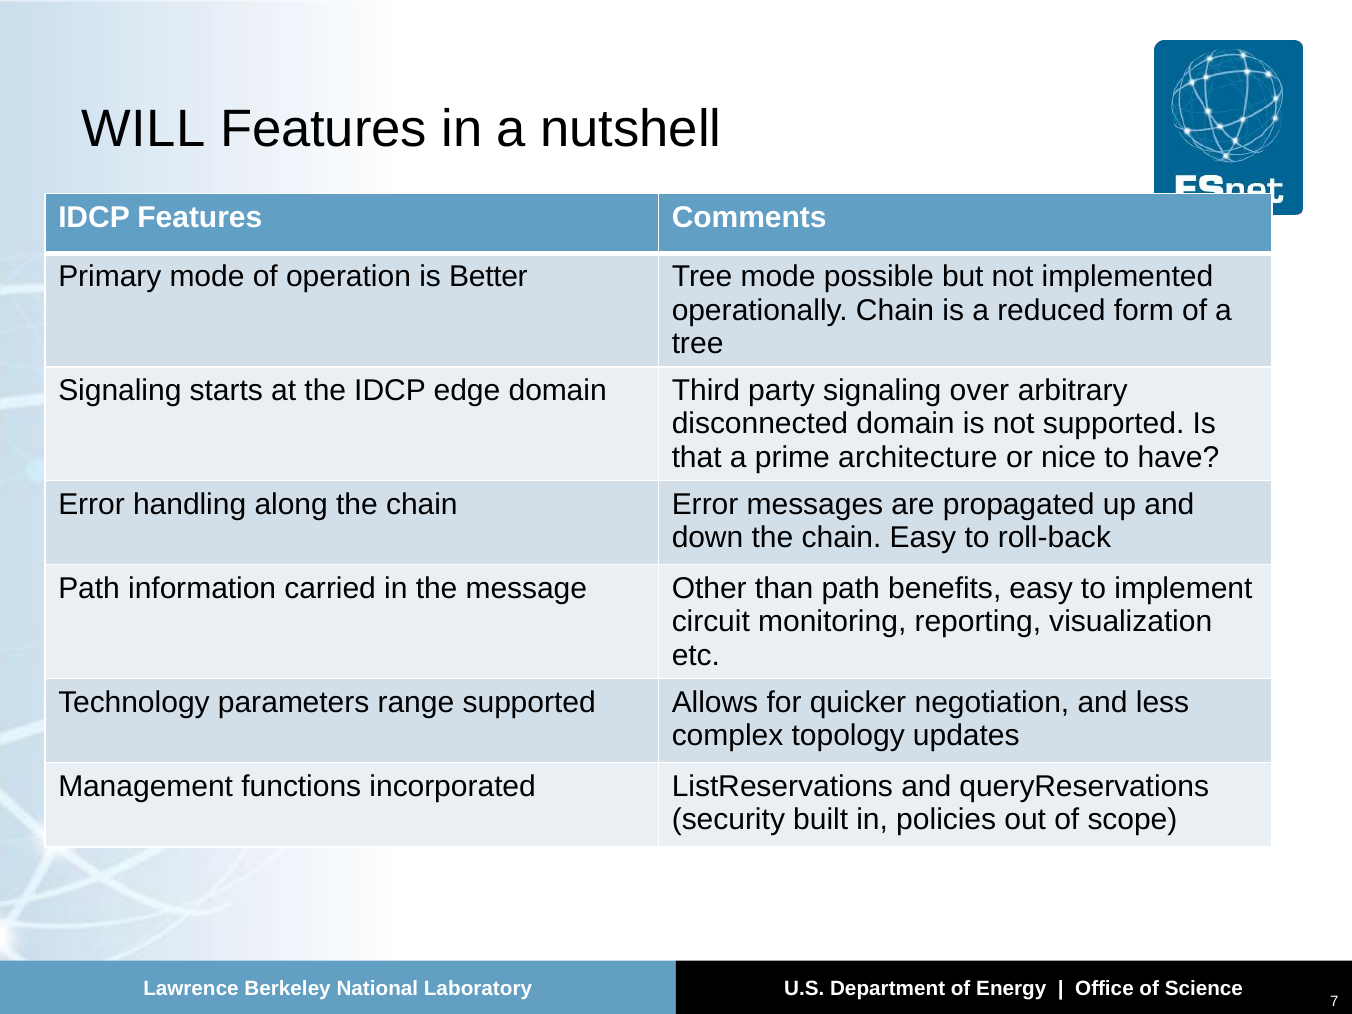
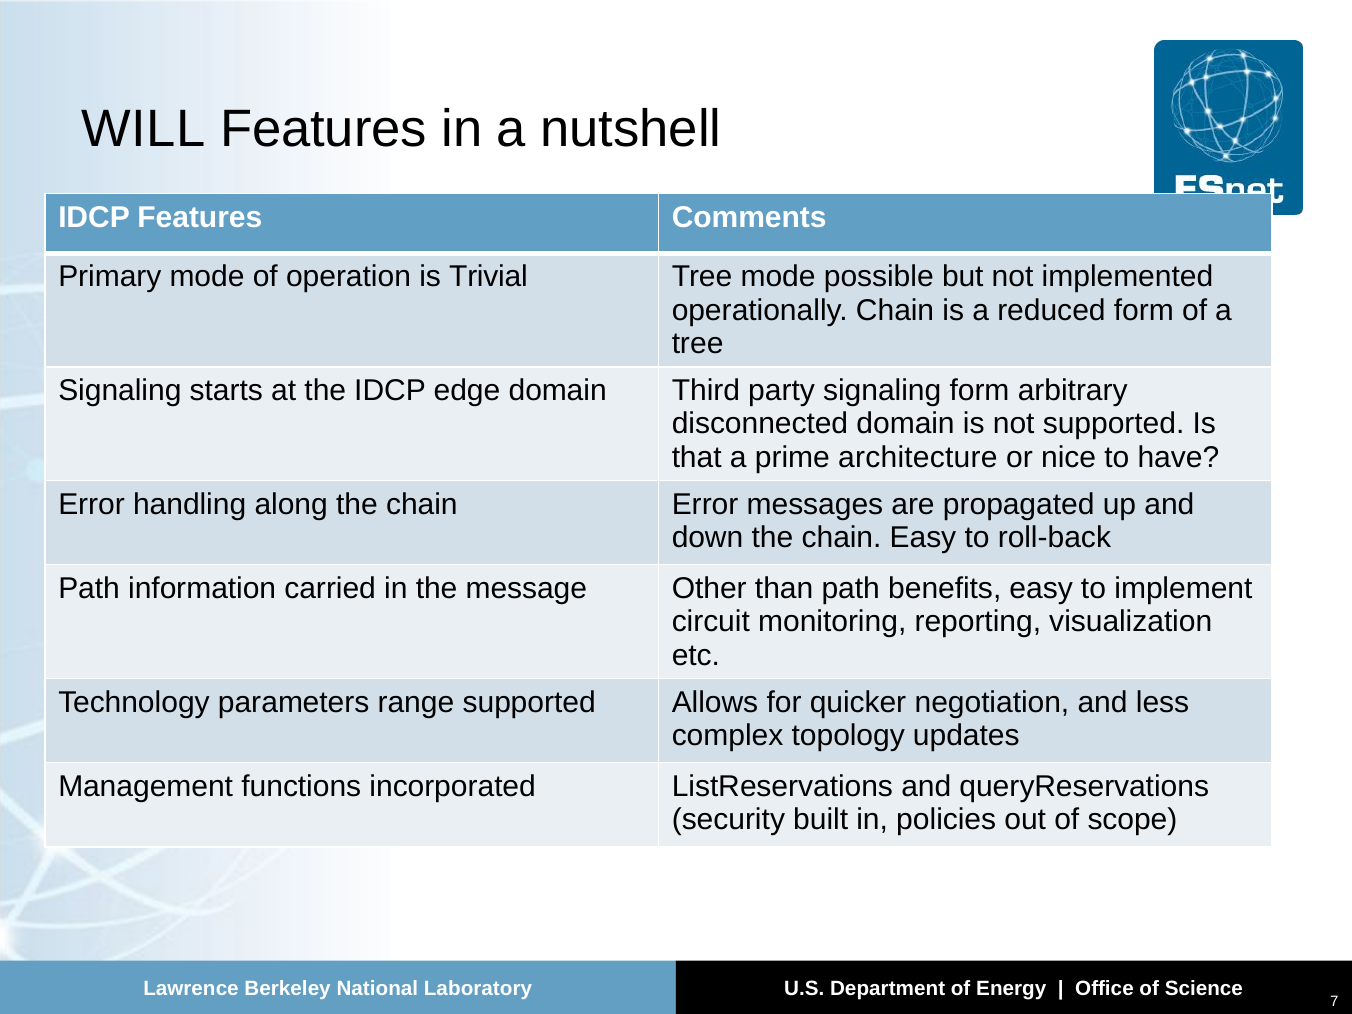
Better: Better -> Trivial
signaling over: over -> form
